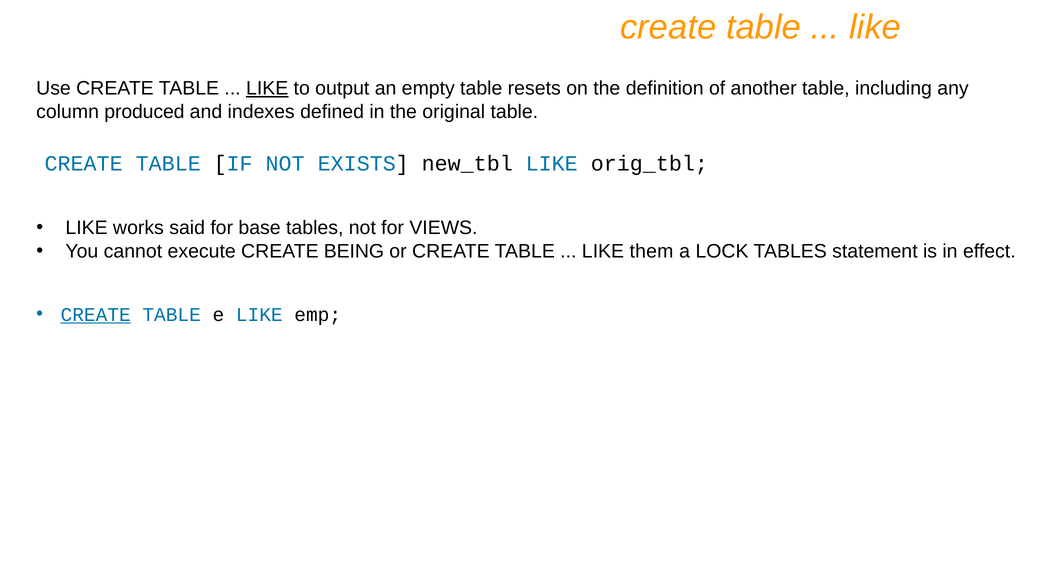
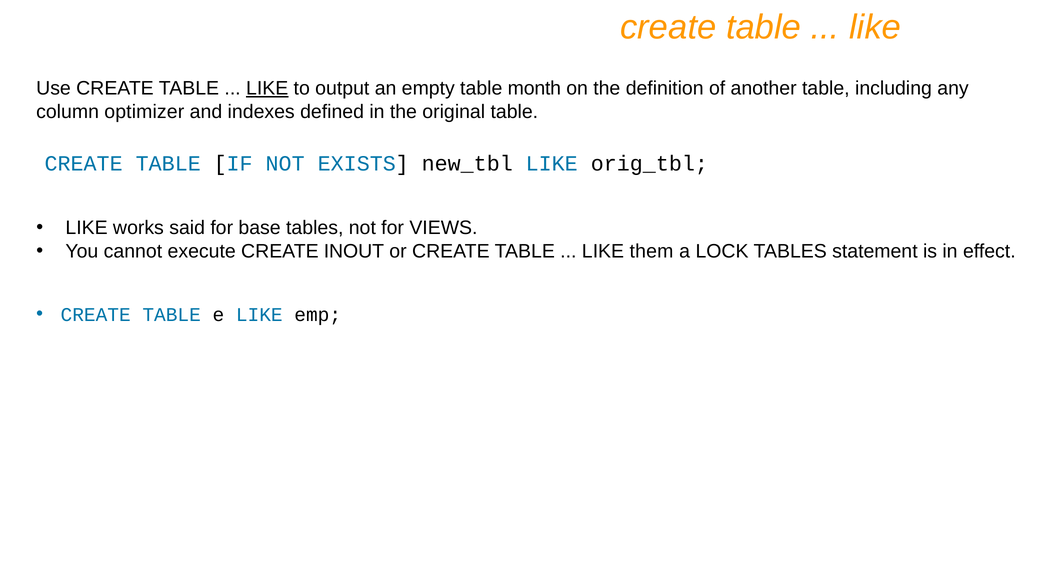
resets: resets -> month
produced: produced -> optimizer
BEING: BEING -> INOUT
CREATE at (96, 314) underline: present -> none
